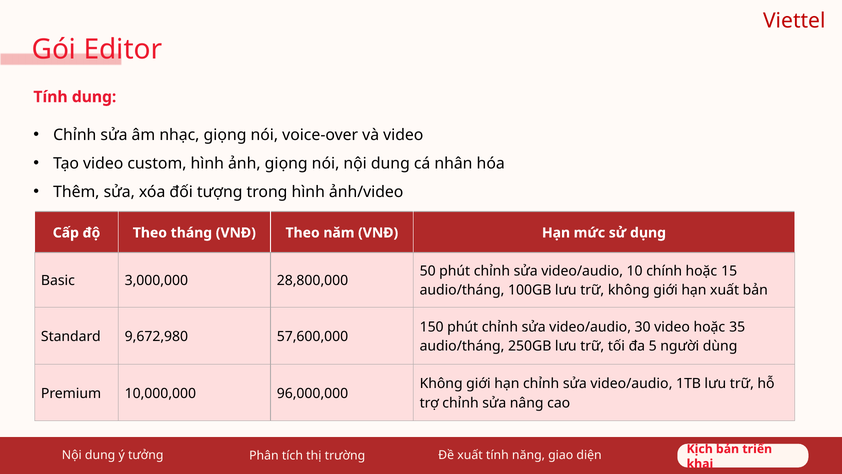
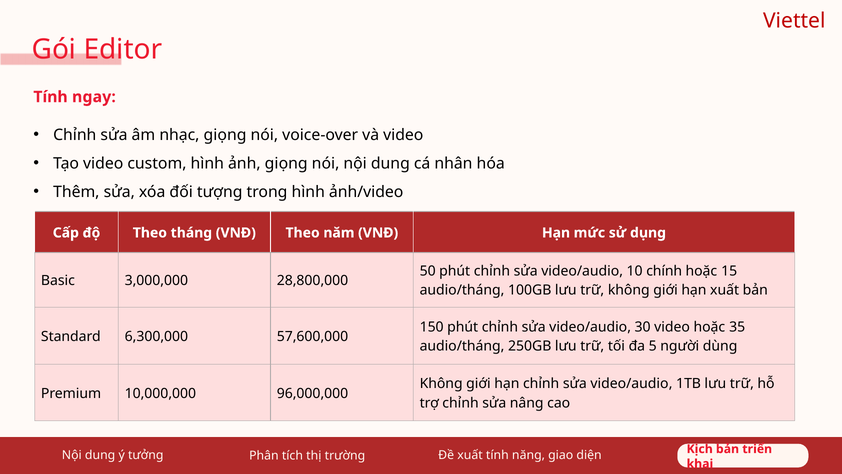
Tính dung: dung -> ngay
9,672,980: 9,672,980 -> 6,300,000
